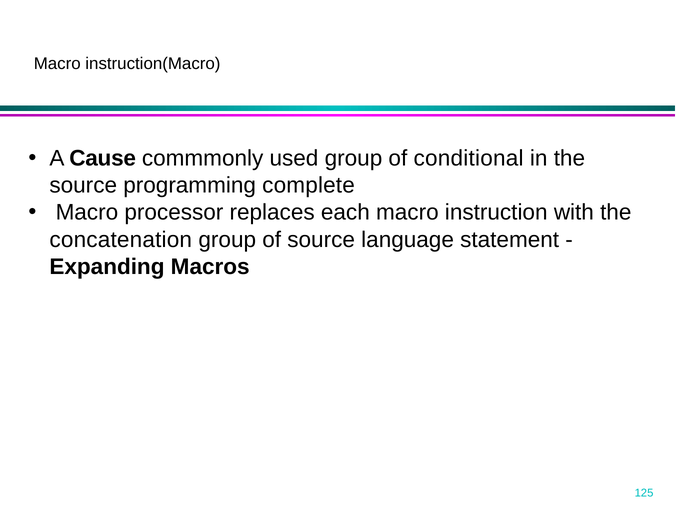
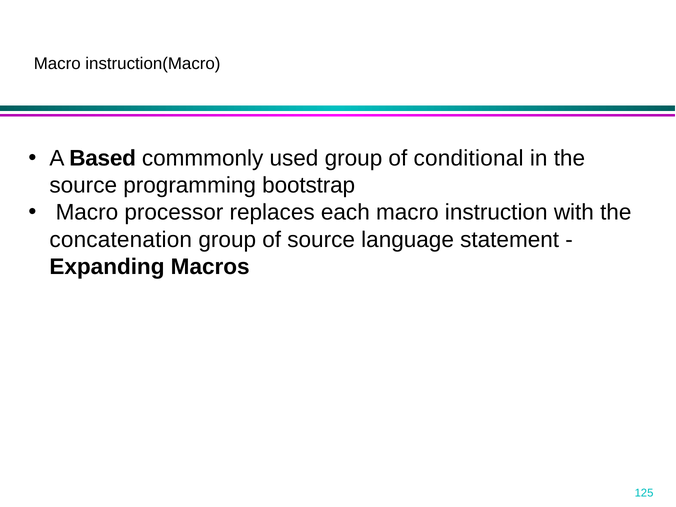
Cause: Cause -> Based
complete: complete -> bootstrap
